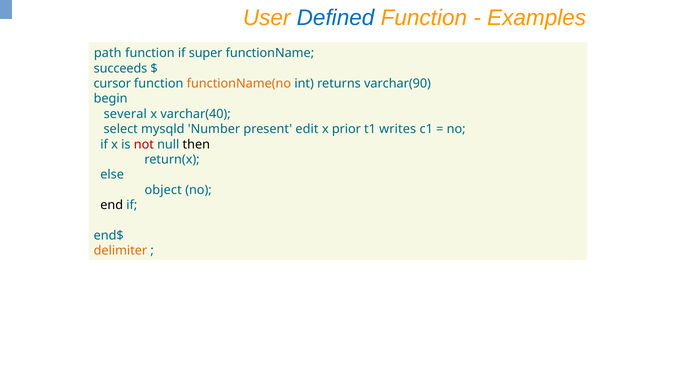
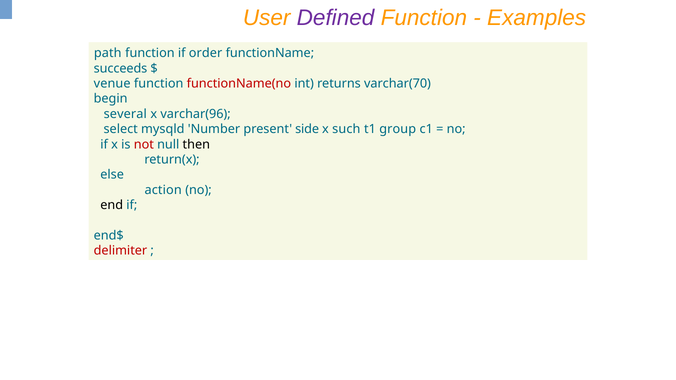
Defined colour: blue -> purple
super: super -> order
cursor: cursor -> venue
functionName(no colour: orange -> red
varchar(90: varchar(90 -> varchar(70
varchar(40: varchar(40 -> varchar(96
edit: edit -> side
prior: prior -> such
writes: writes -> group
object: object -> action
delimiter colour: orange -> red
